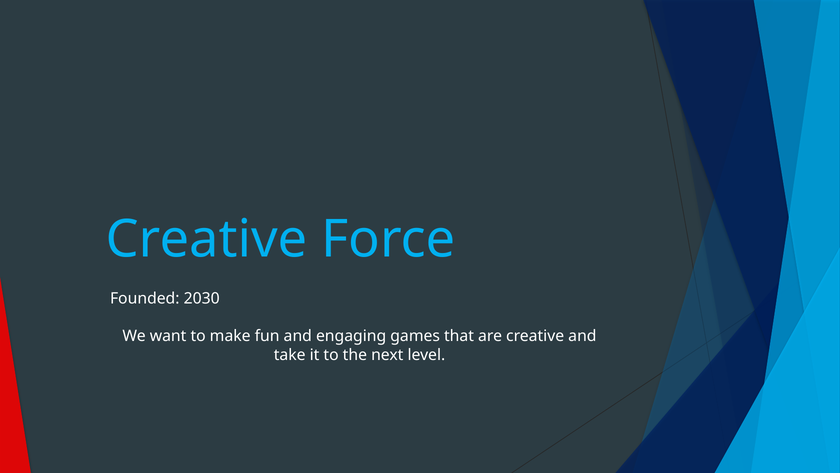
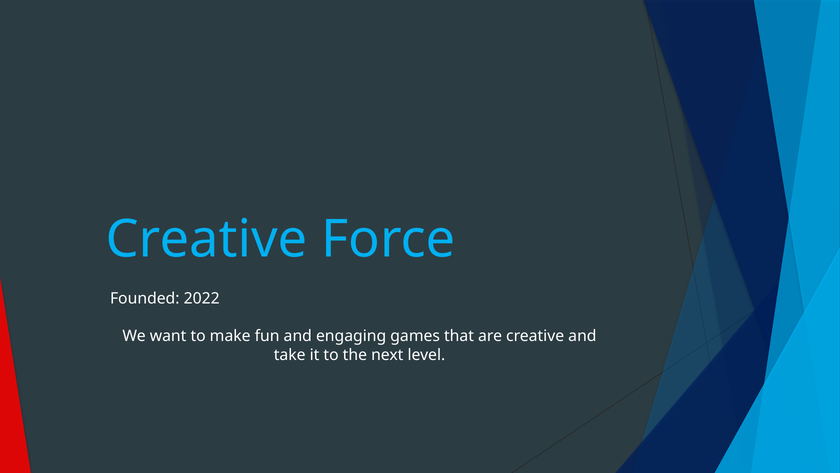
2030: 2030 -> 2022
